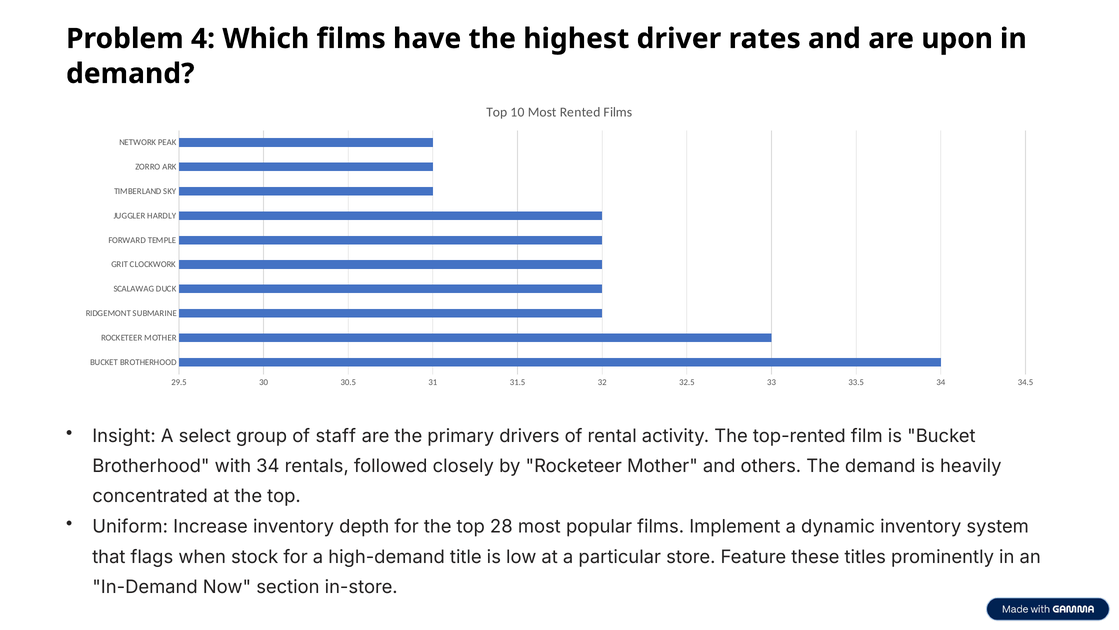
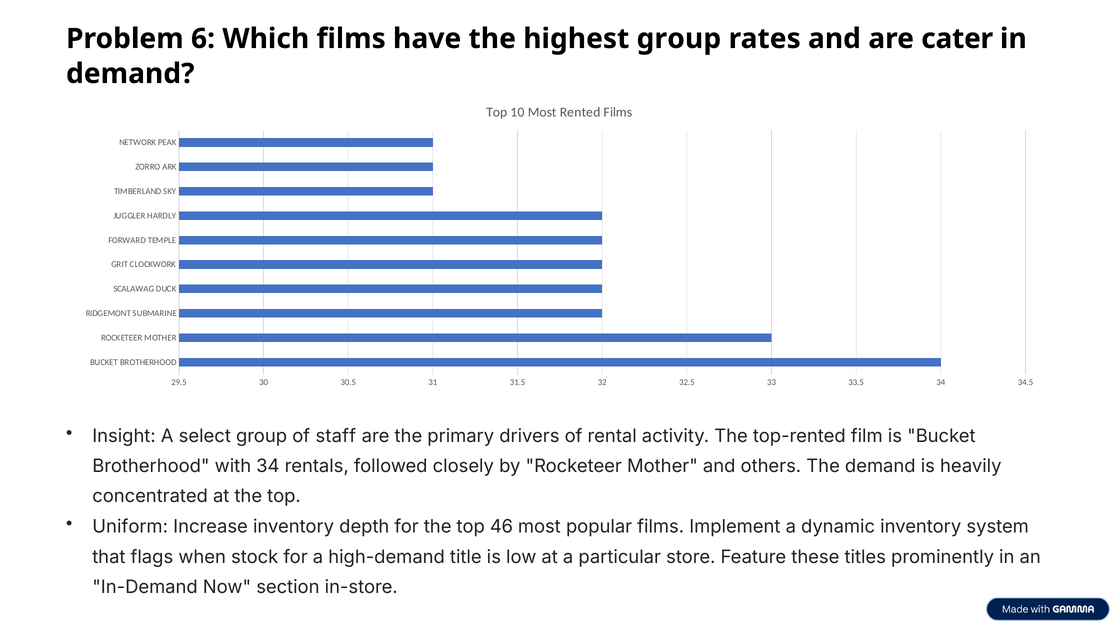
4: 4 -> 6
highest driver: driver -> group
upon: upon -> cater
28: 28 -> 46
